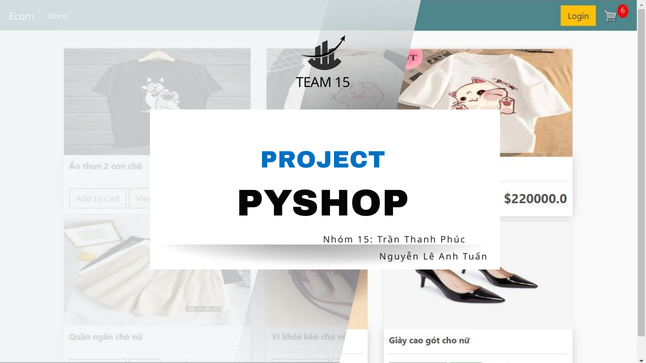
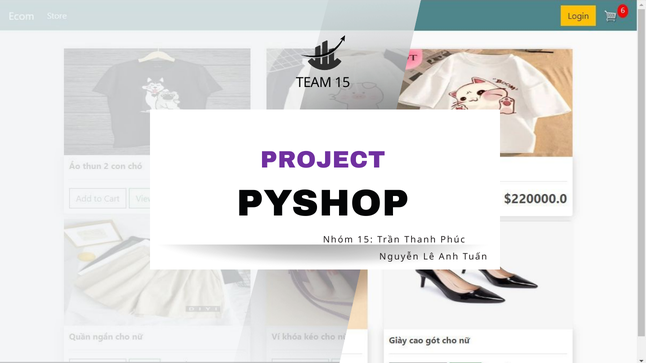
PROJECT colour: blue -> purple
